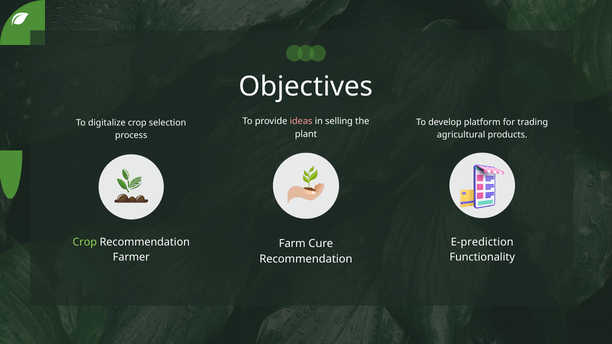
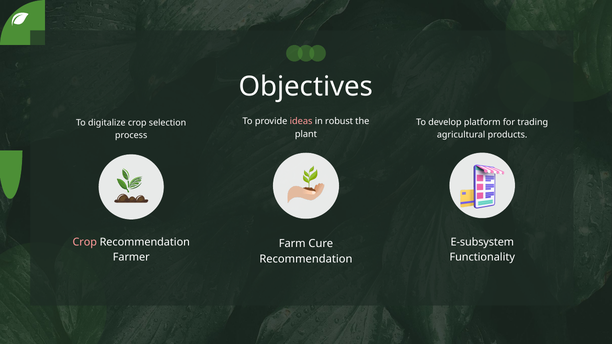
selling: selling -> robust
E-prediction: E-prediction -> E-subsystem
Crop at (85, 242) colour: light green -> pink
